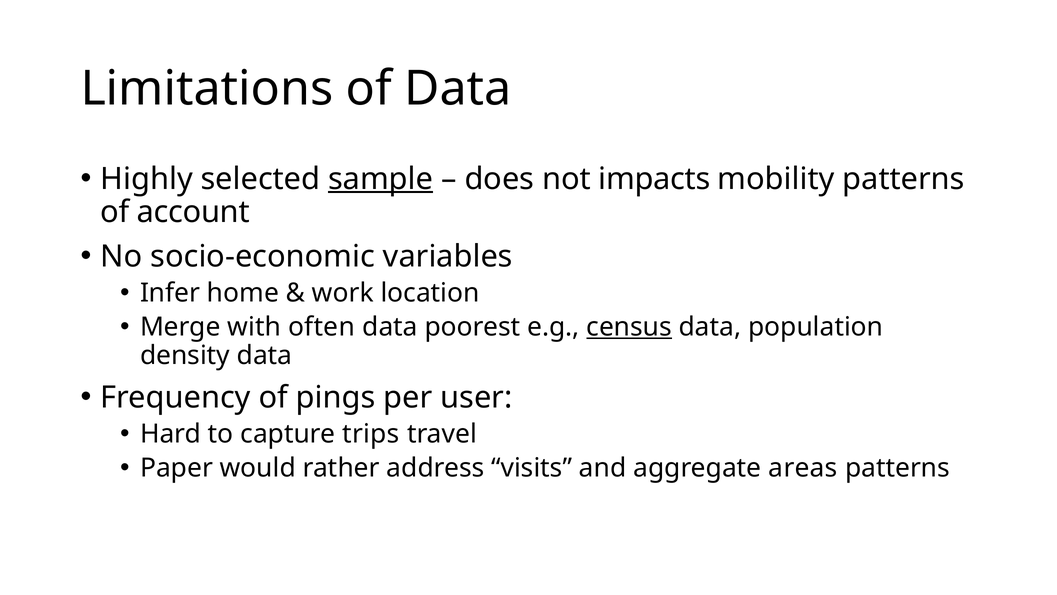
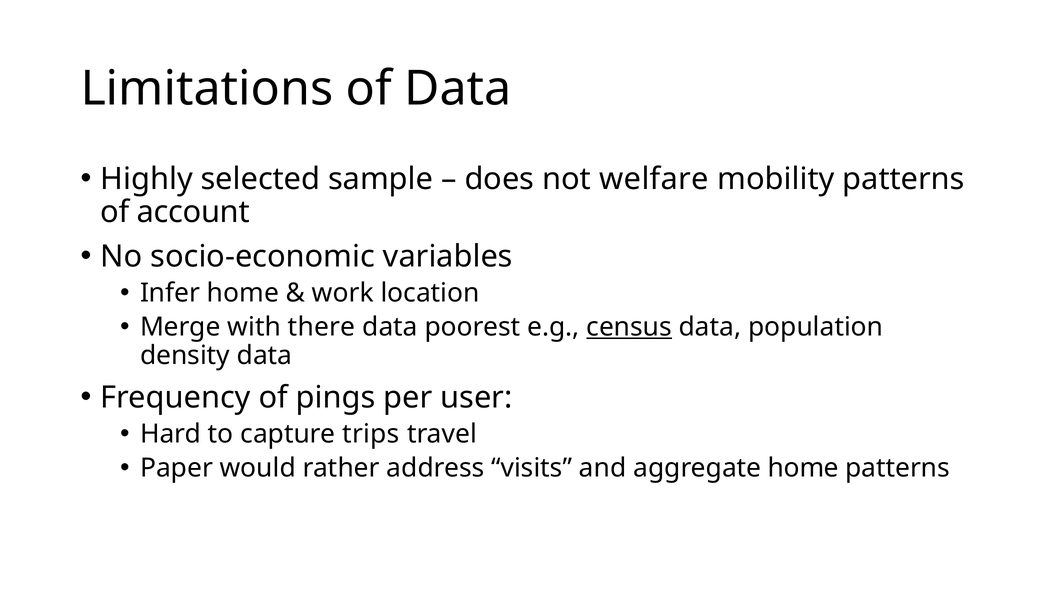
sample underline: present -> none
impacts: impacts -> welfare
often: often -> there
aggregate areas: areas -> home
